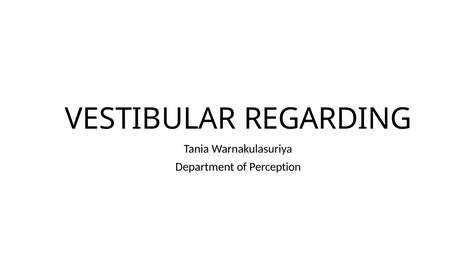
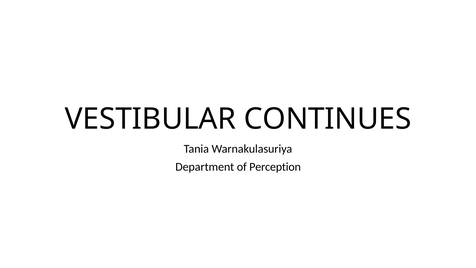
REGARDING: REGARDING -> CONTINUES
